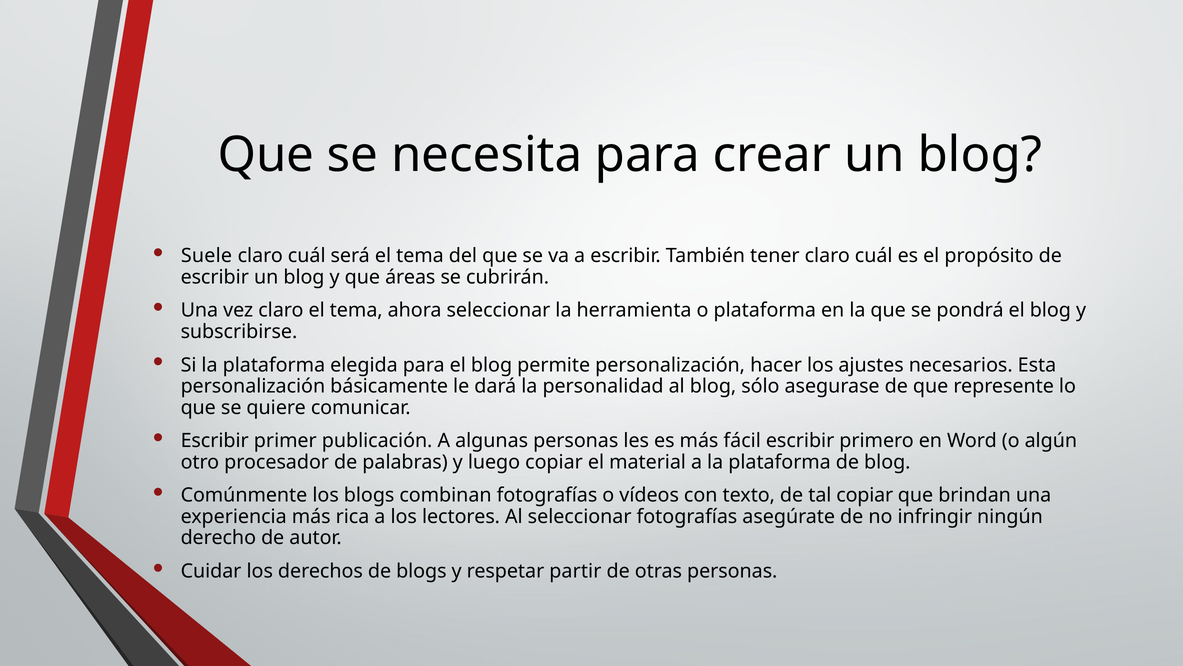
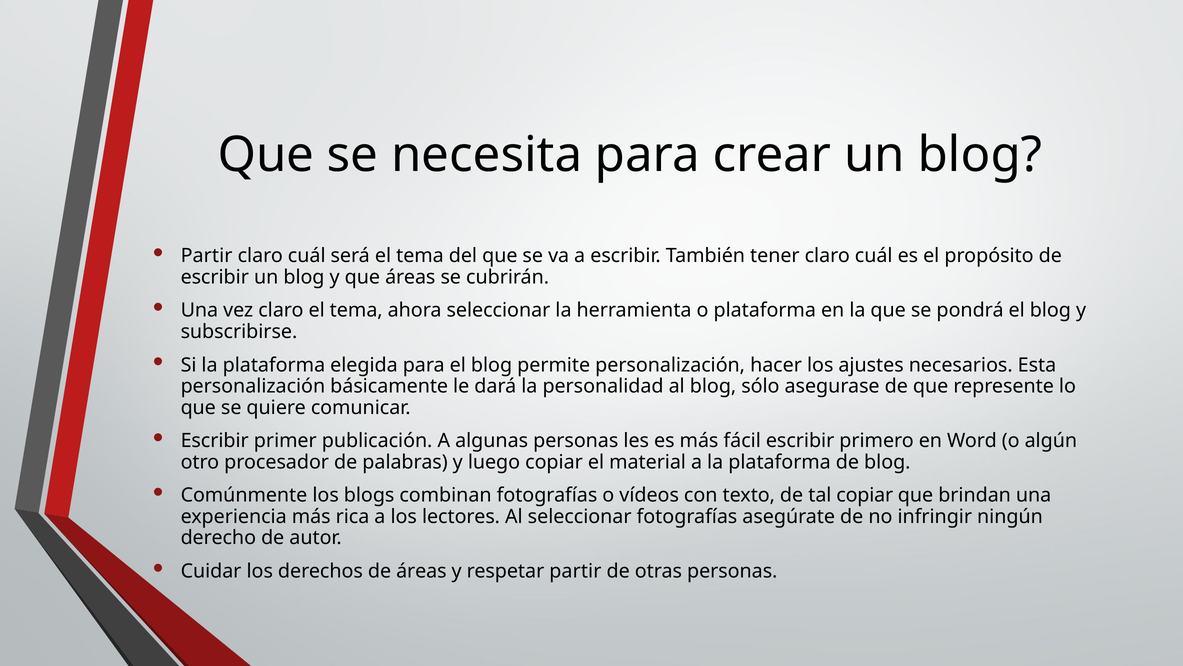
Suele at (206, 256): Suele -> Partir
de blogs: blogs -> áreas
